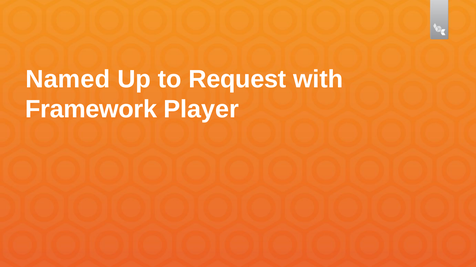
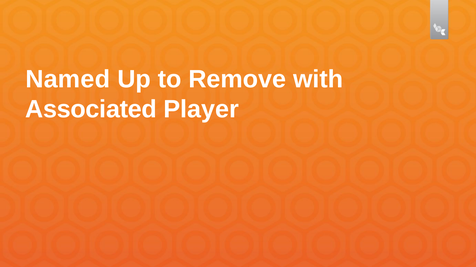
Request: Request -> Remove
Framework: Framework -> Associated
